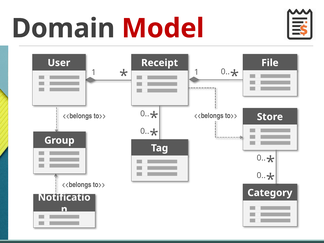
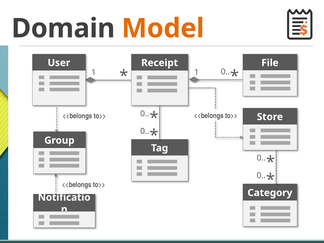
Model colour: red -> orange
